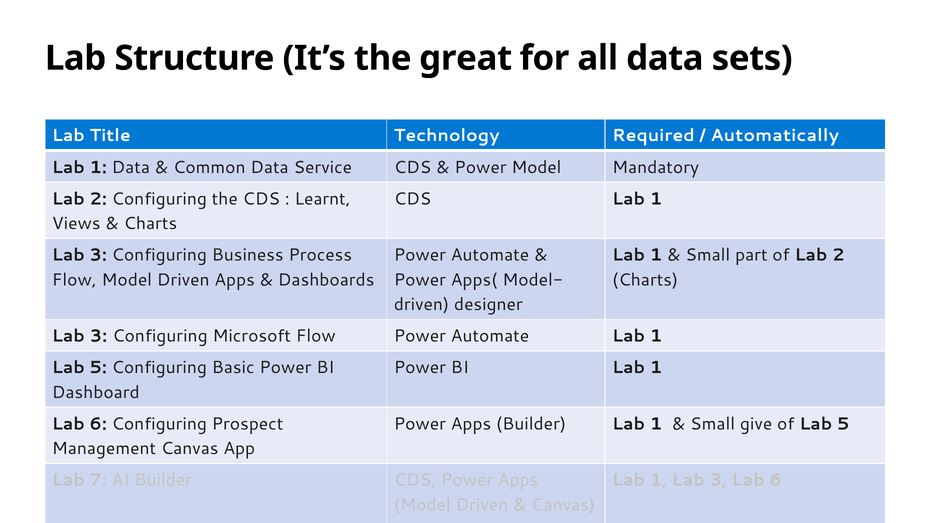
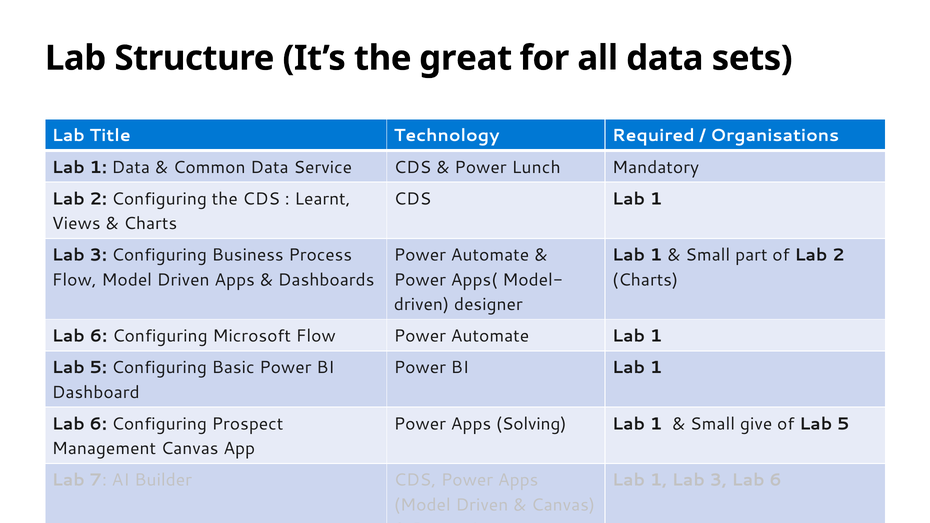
Automatically: Automatically -> Organisations
Power Model: Model -> Lunch
3 at (98, 336): 3 -> 6
Apps Builder: Builder -> Solving
